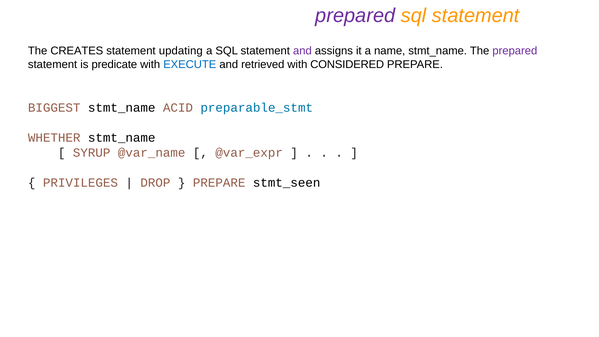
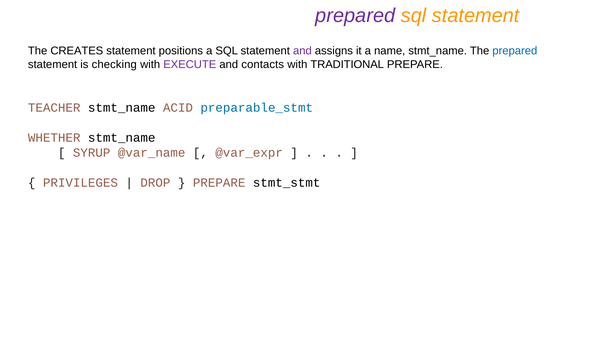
updating: updating -> positions
prepared at (515, 51) colour: purple -> blue
predicate: predicate -> checking
EXECUTE colour: blue -> purple
retrieved: retrieved -> contacts
CONSIDERED: CONSIDERED -> TRADITIONAL
BIGGEST: BIGGEST -> TEACHER
stmt_seen: stmt_seen -> stmt_stmt
